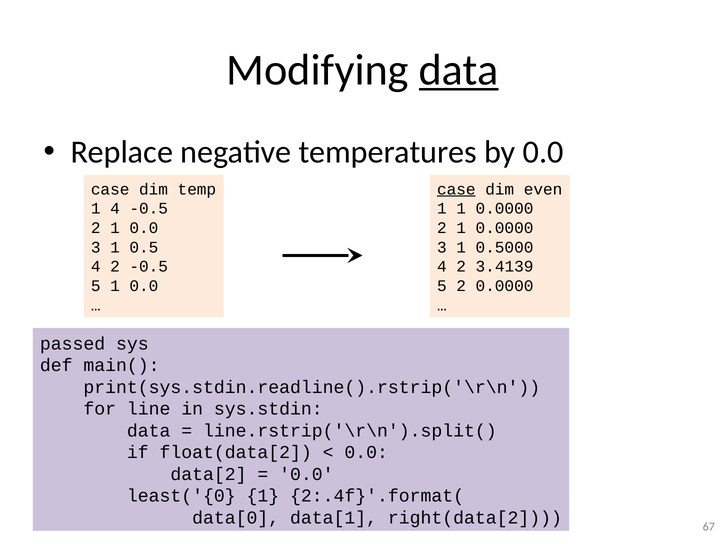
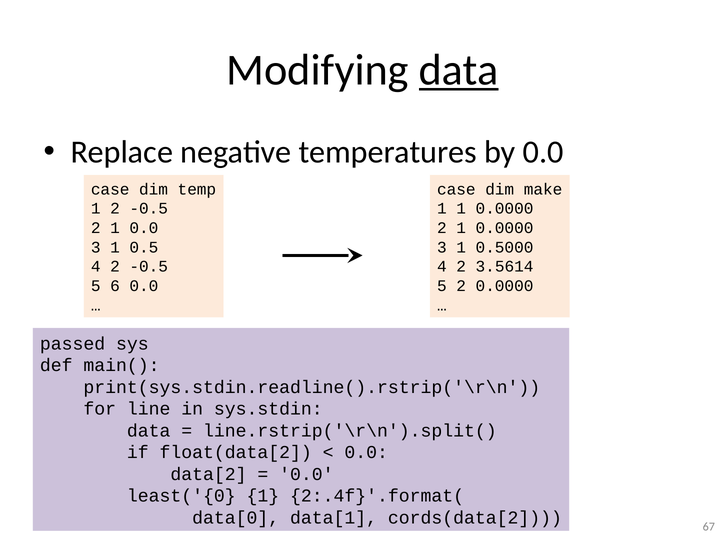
case at (456, 189) underline: present -> none
even: even -> make
1 4: 4 -> 2
3.4139: 3.4139 -> 3.5614
5 1: 1 -> 6
right(data[2: right(data[2 -> cords(data[2
